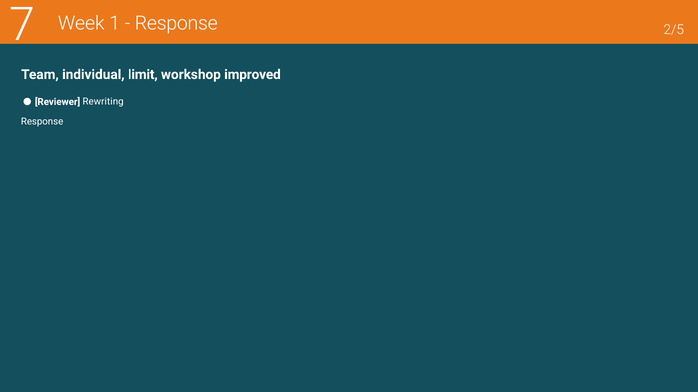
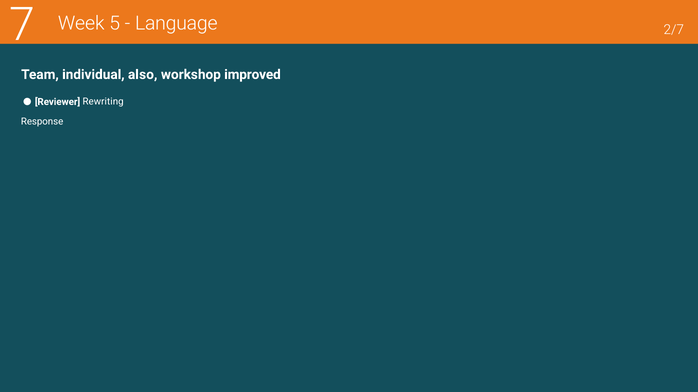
1: 1 -> 5
Response at (176, 23): Response -> Language
2/5: 2/5 -> 2/7
limit: limit -> also
